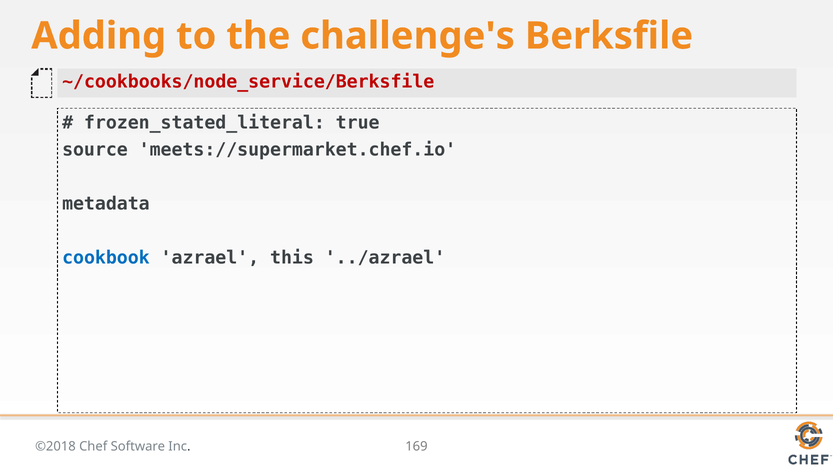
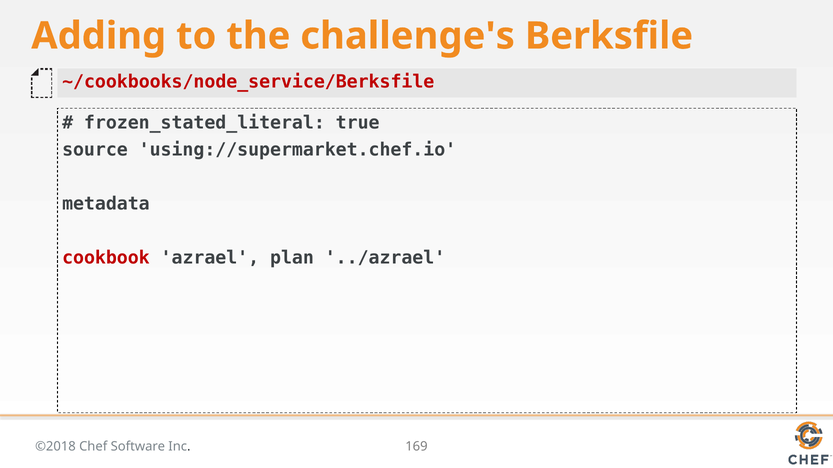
meets://supermarket.chef.io: meets://supermarket.chef.io -> using://supermarket.chef.io
cookbook colour: blue -> red
this: this -> plan
